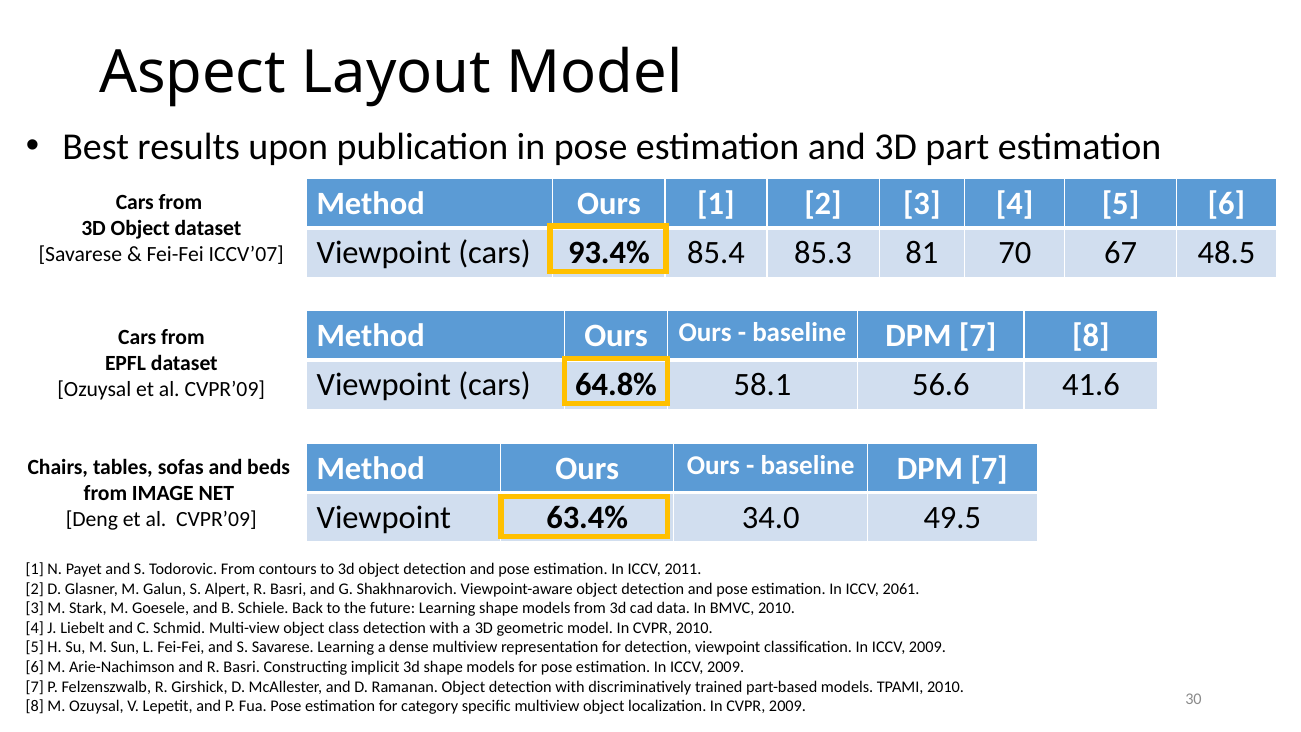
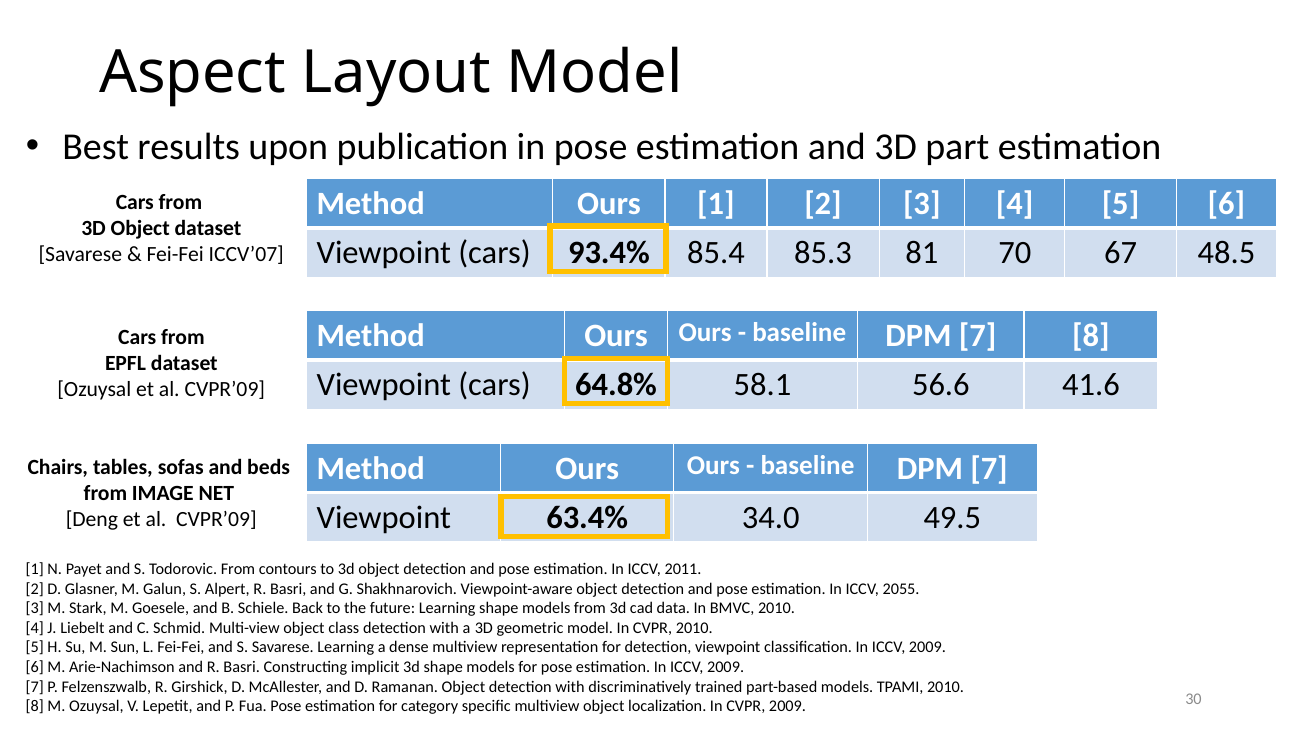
2061: 2061 -> 2055
